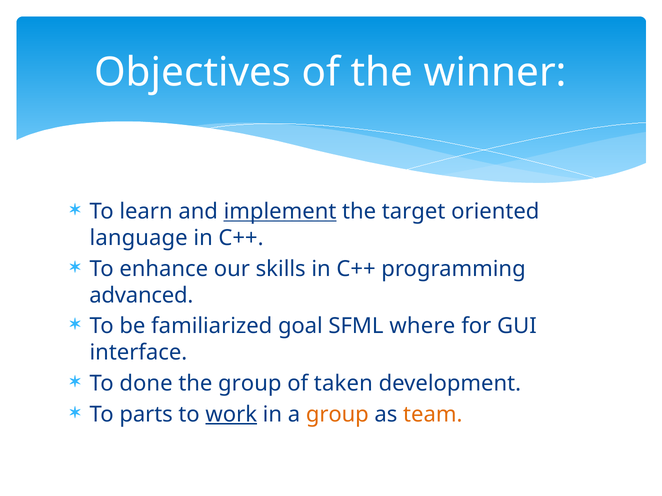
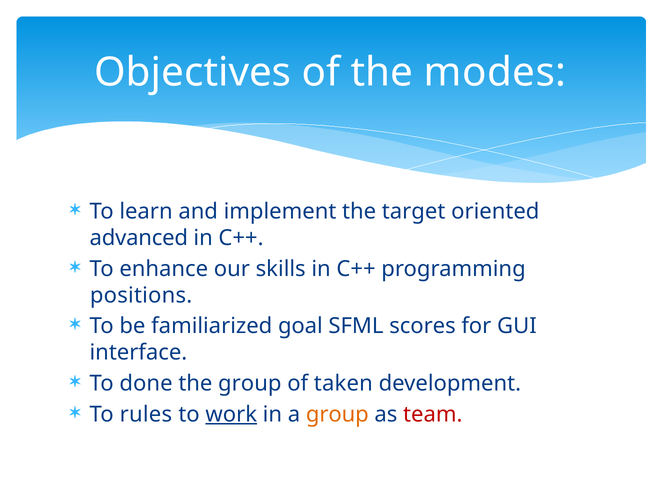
winner: winner -> modes
implement underline: present -> none
language: language -> advanced
advanced: advanced -> positions
where: where -> scores
parts: parts -> rules
team colour: orange -> red
